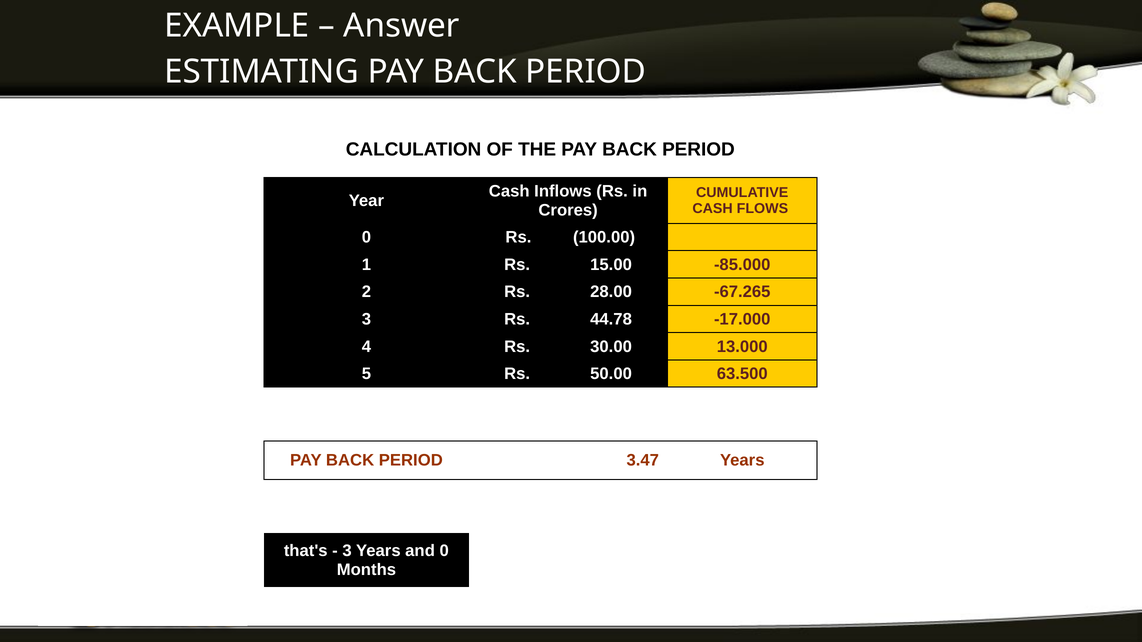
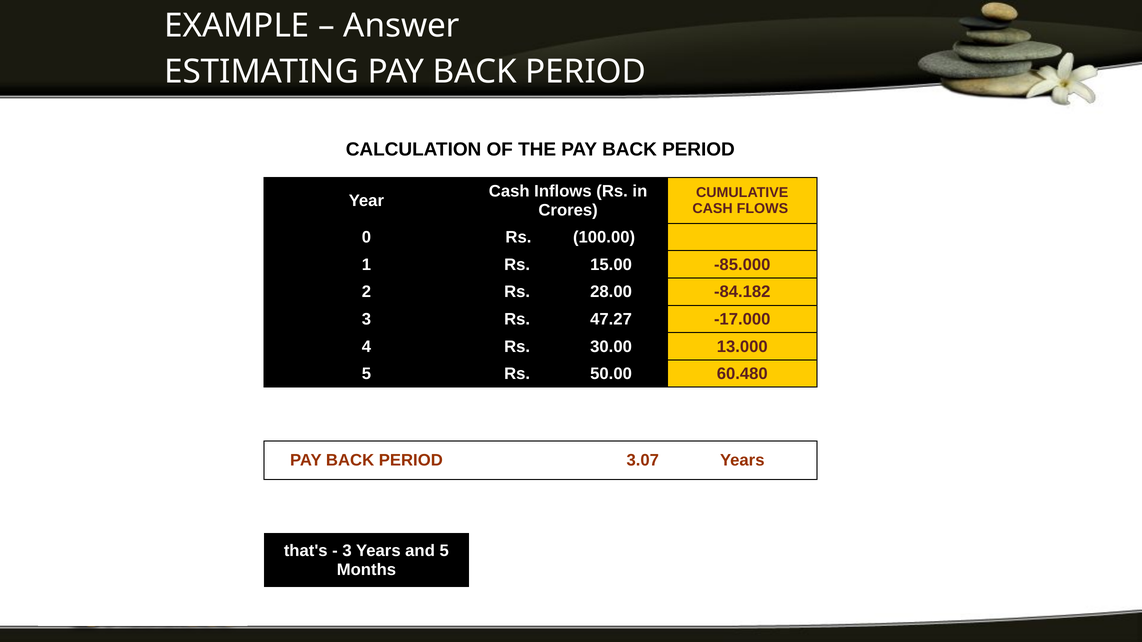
-67.265: -67.265 -> -84.182
44.78: 44.78 -> 47.27
63.500: 63.500 -> 60.480
3.47: 3.47 -> 3.07
and 0: 0 -> 5
